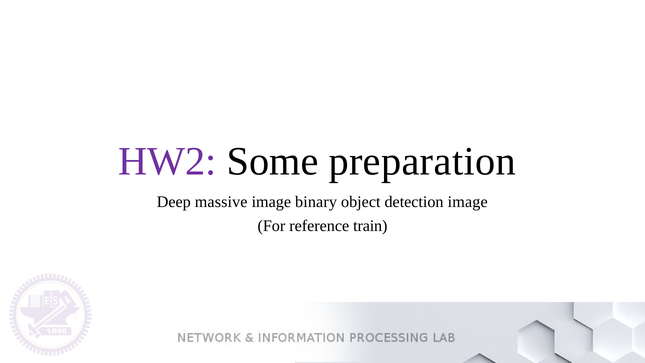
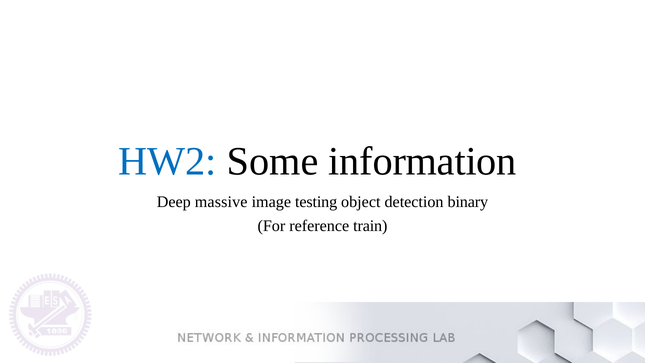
HW2 colour: purple -> blue
preparation: preparation -> information
binary: binary -> testing
detection image: image -> binary
